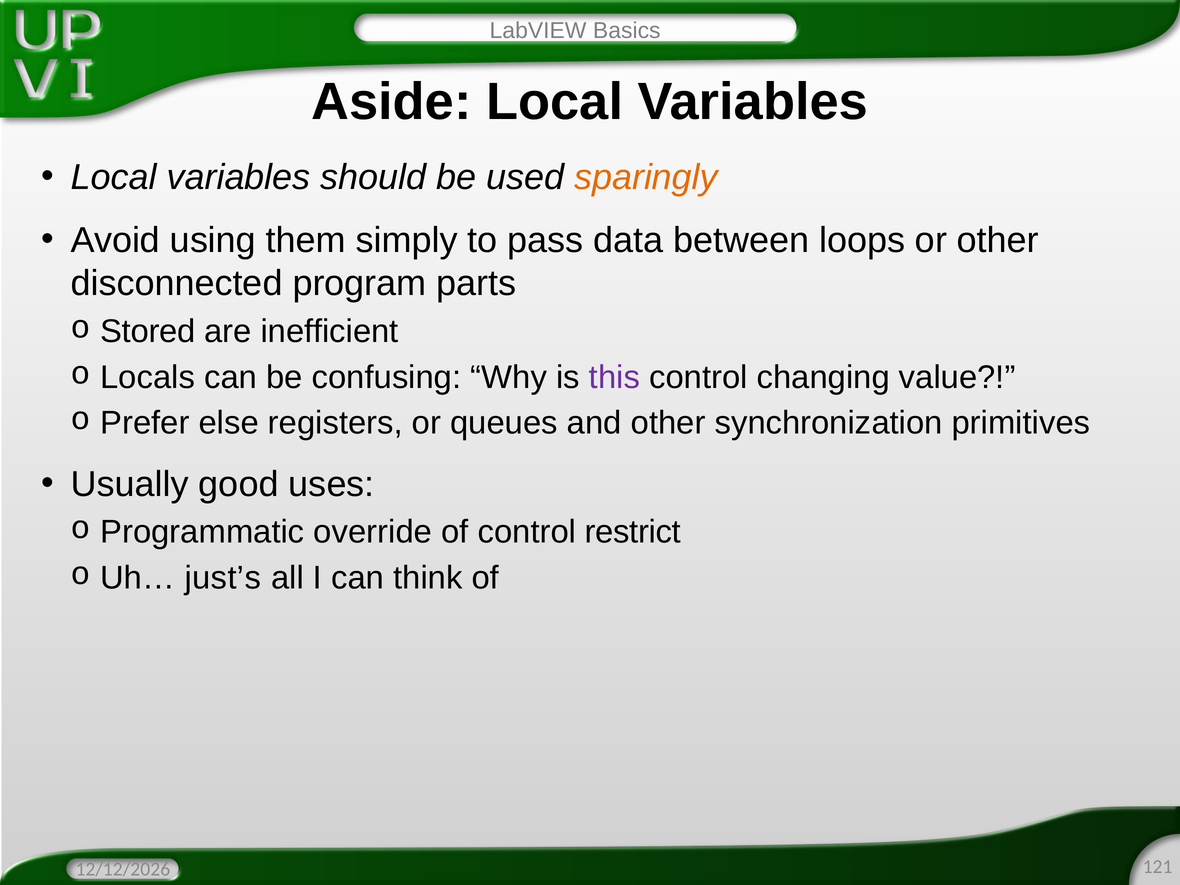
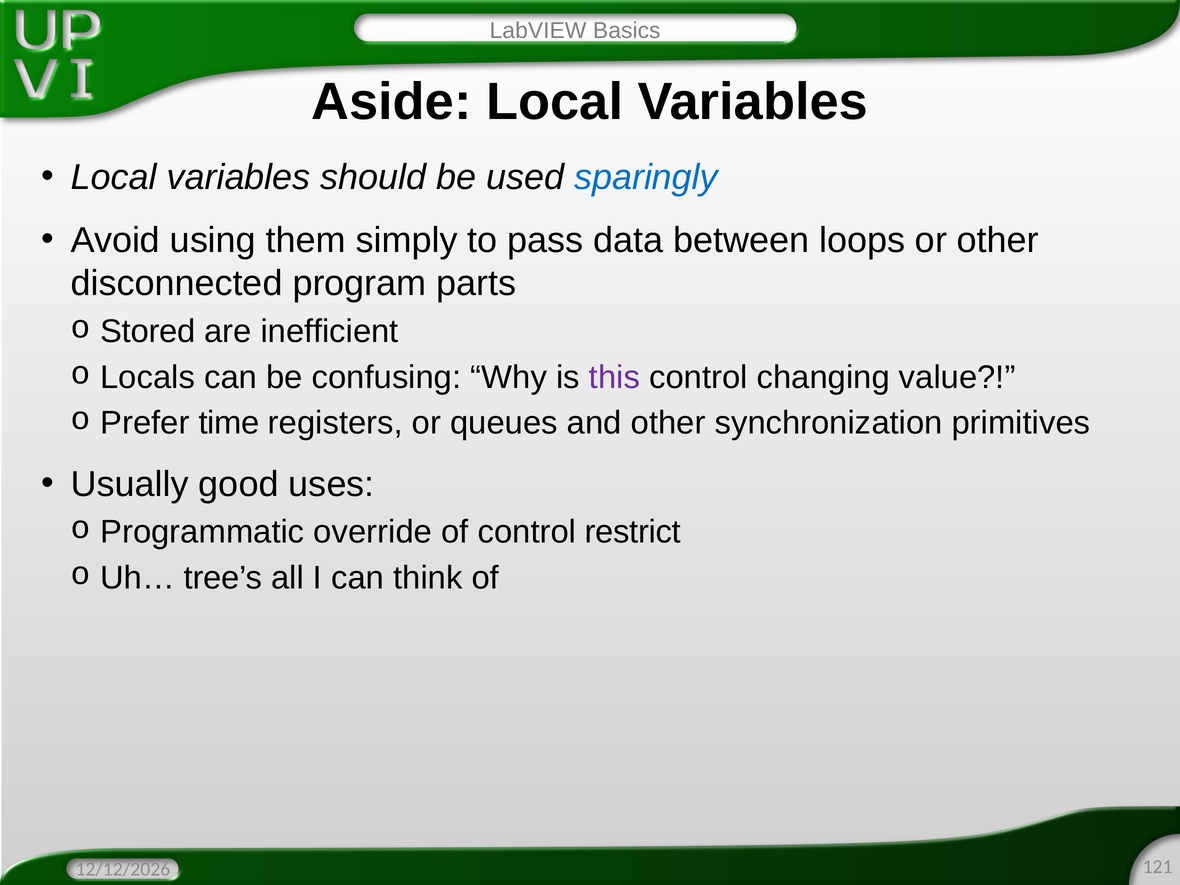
sparingly colour: orange -> blue
else: else -> time
just’s: just’s -> tree’s
